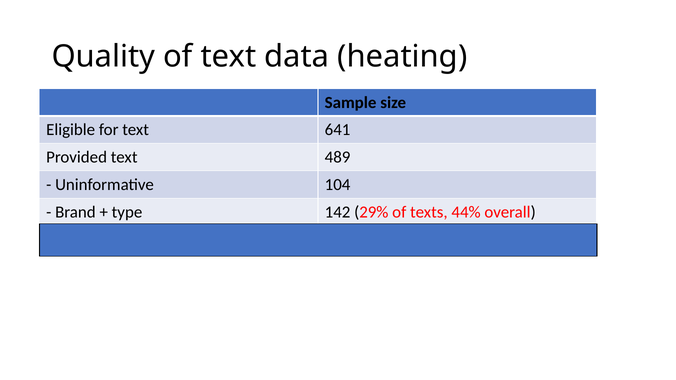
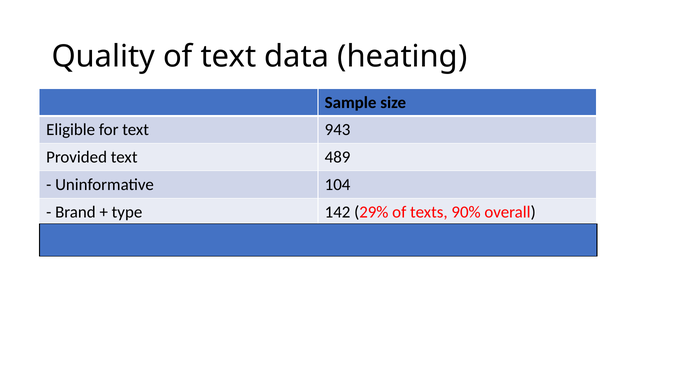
641: 641 -> 943
44%: 44% -> 90%
